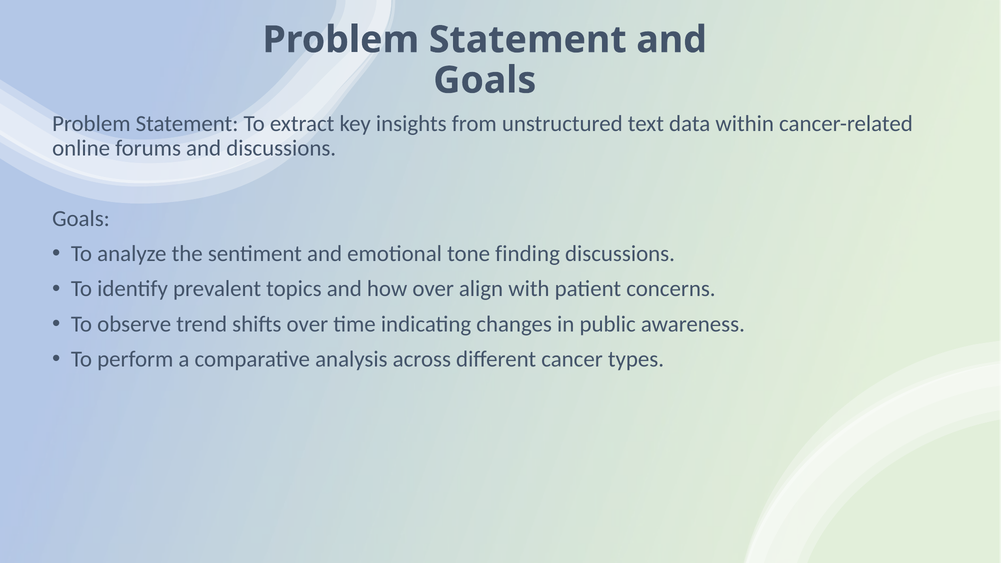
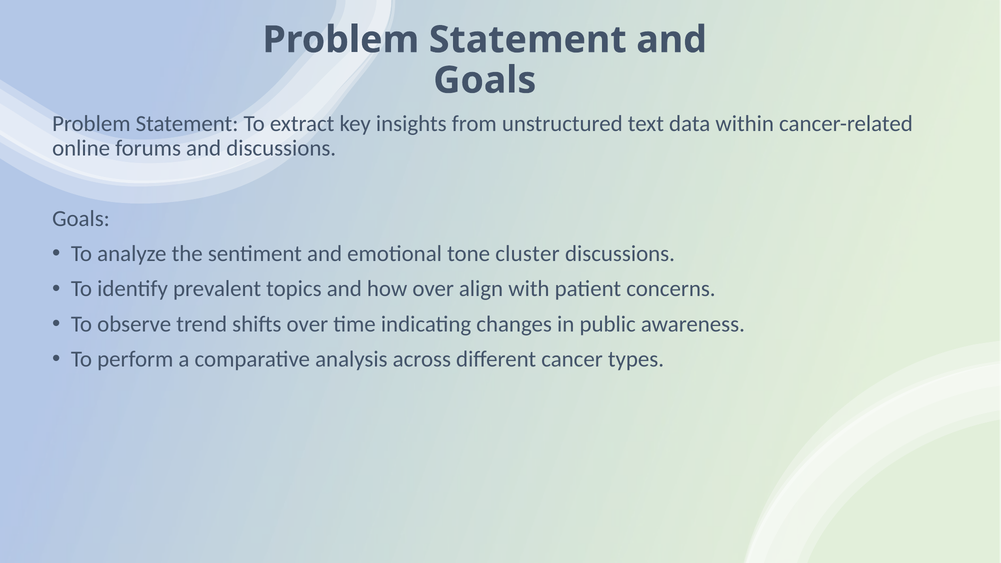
finding: finding -> cluster
